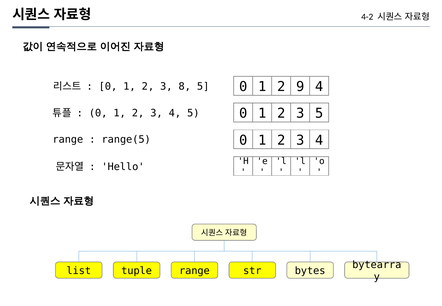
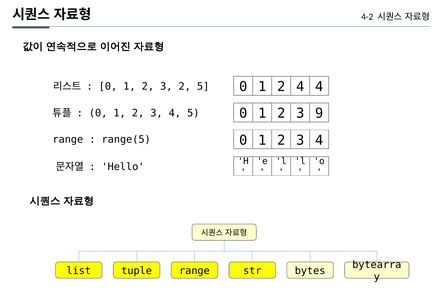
2 9: 9 -> 4
3 8: 8 -> 2
0 5: 5 -> 9
